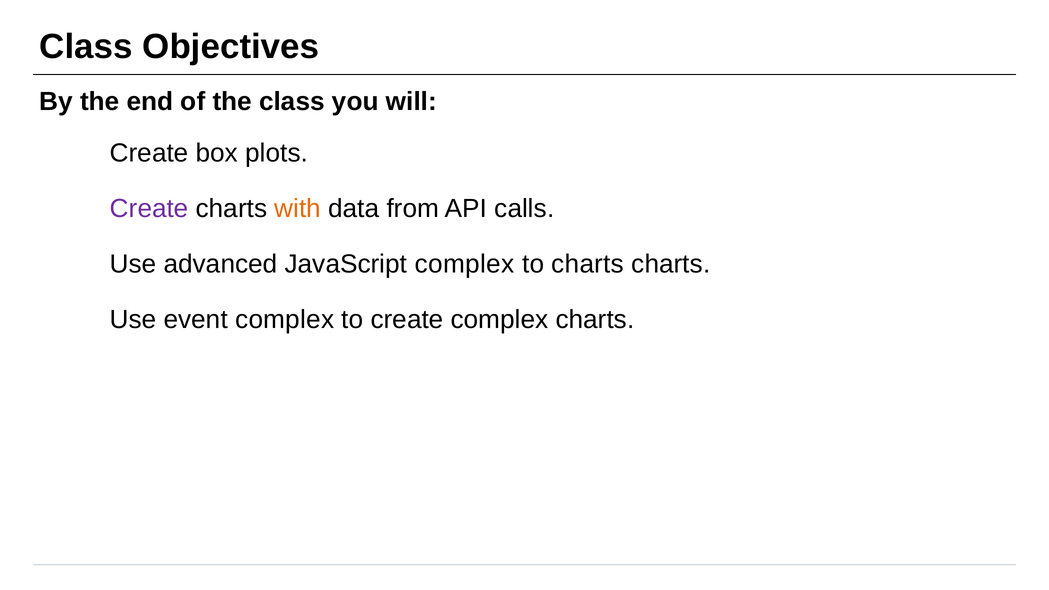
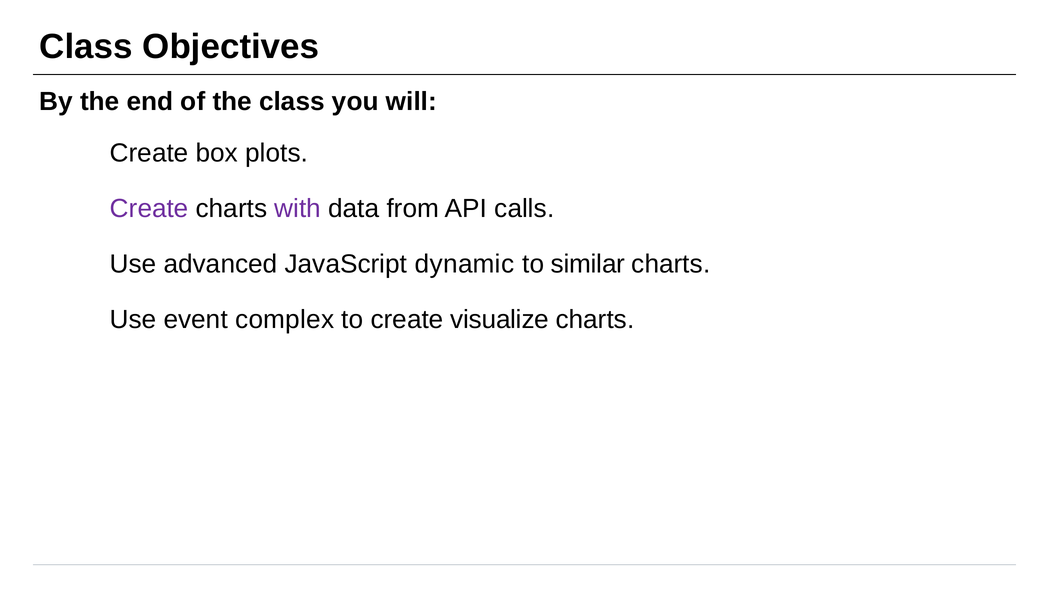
with colour: orange -> purple
JavaScript complex: complex -> dynamic
to charts: charts -> similar
create complex: complex -> visualize
